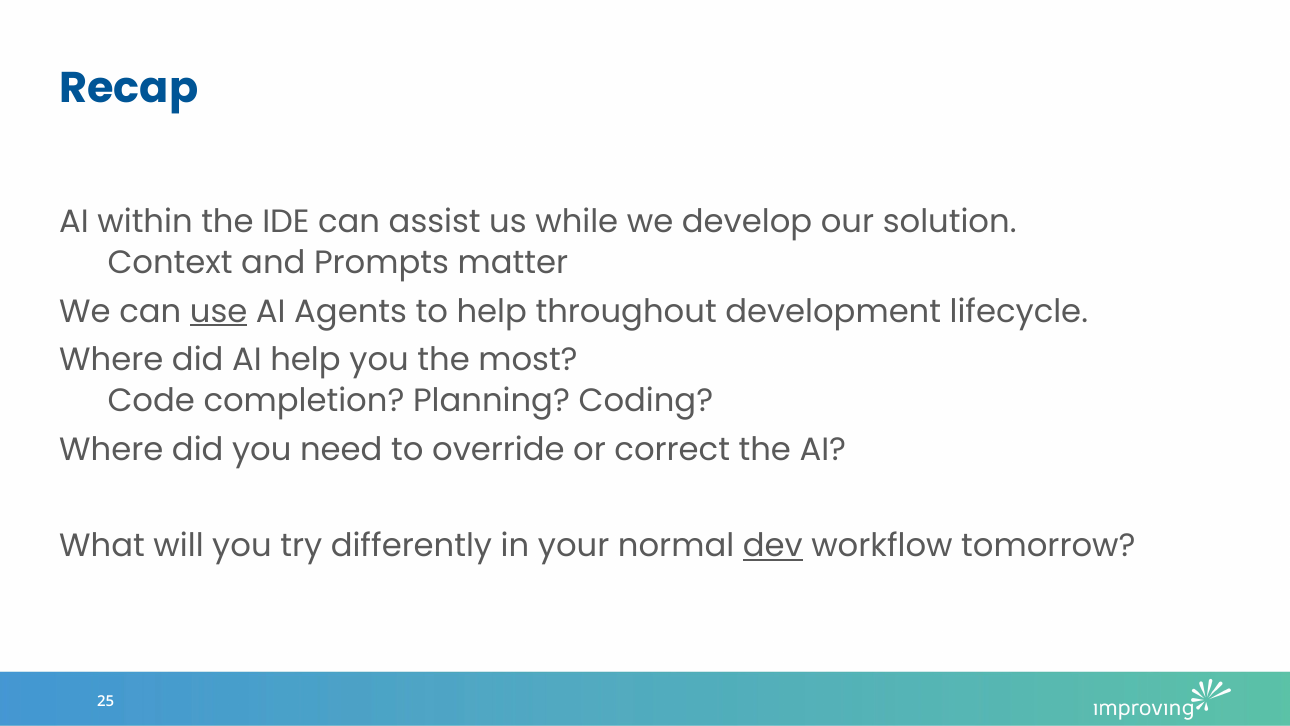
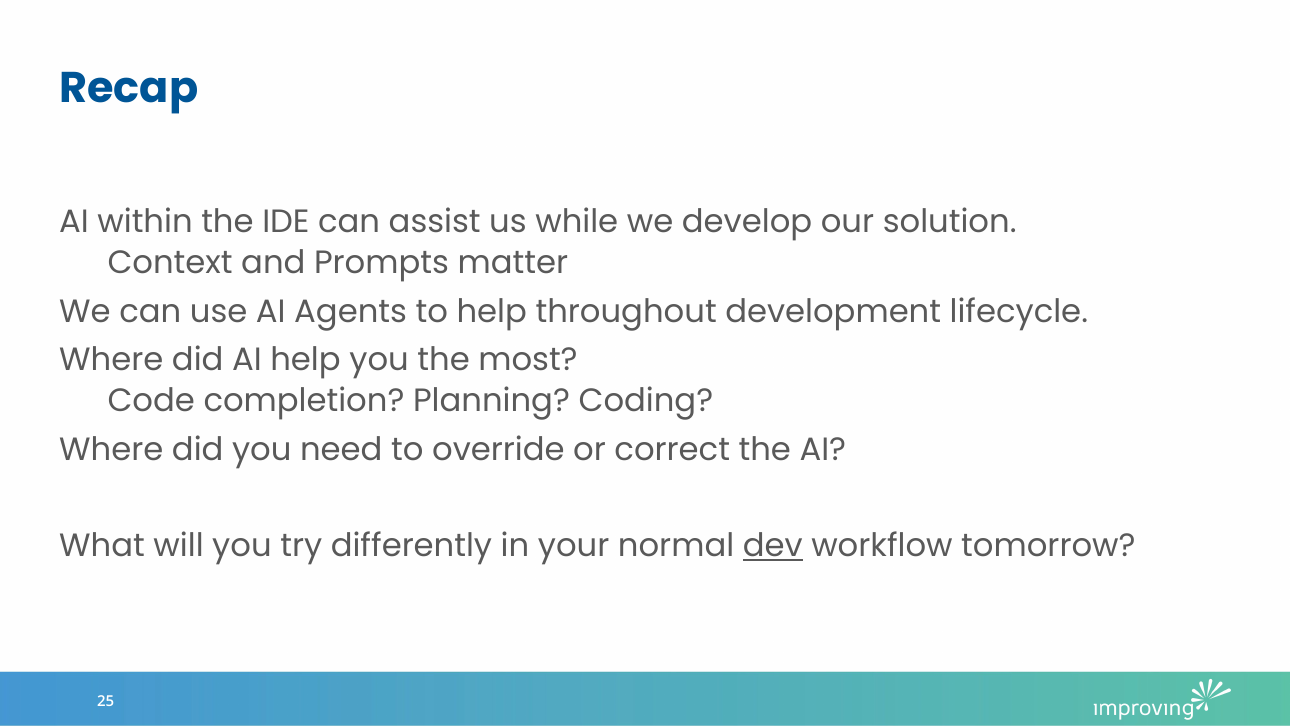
use underline: present -> none
